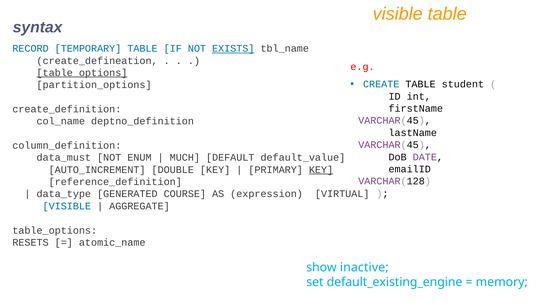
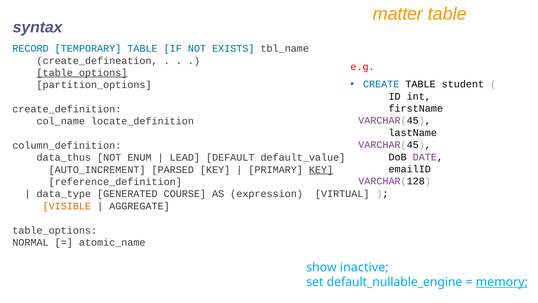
visible at (398, 14): visible -> matter
EXISTS underline: present -> none
deptno_definition: deptno_definition -> locate_definition
data_must: data_must -> data_thus
MUCH: MUCH -> LEAD
DOUBLE: DOUBLE -> PARSED
VISIBLE at (67, 206) colour: blue -> orange
RESETS: RESETS -> NORMAL
default_existing_engine: default_existing_engine -> default_nullable_engine
memory underline: none -> present
